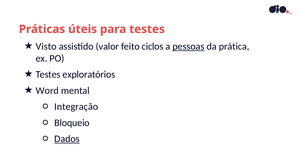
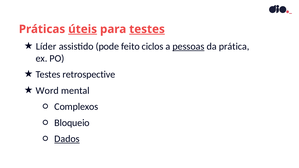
úteis underline: none -> present
testes at (147, 29) underline: none -> present
Visto: Visto -> Líder
valor: valor -> pode
exploratórios: exploratórios -> retrospective
Integração: Integração -> Complexos
